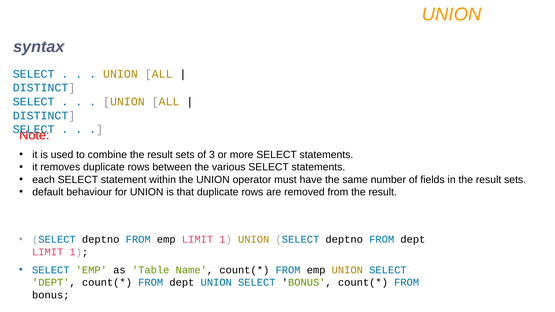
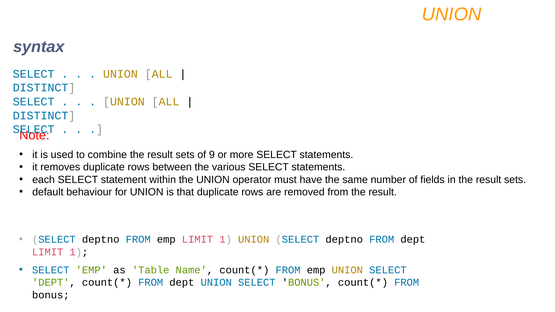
3: 3 -> 9
